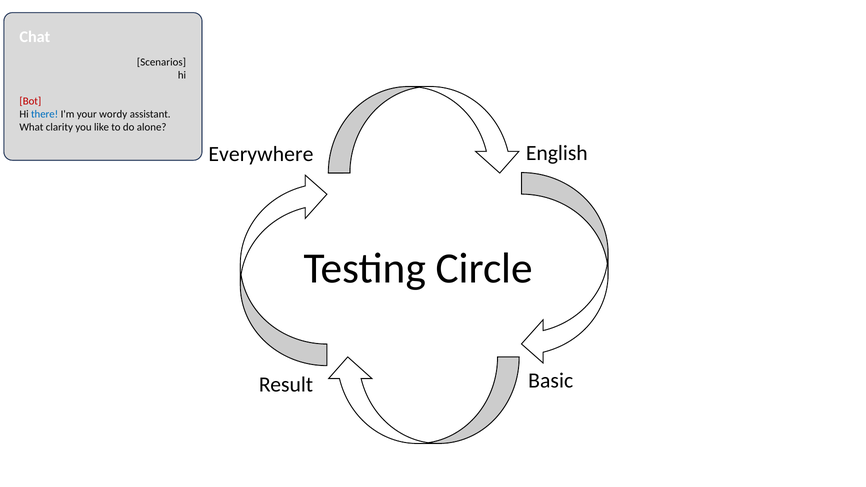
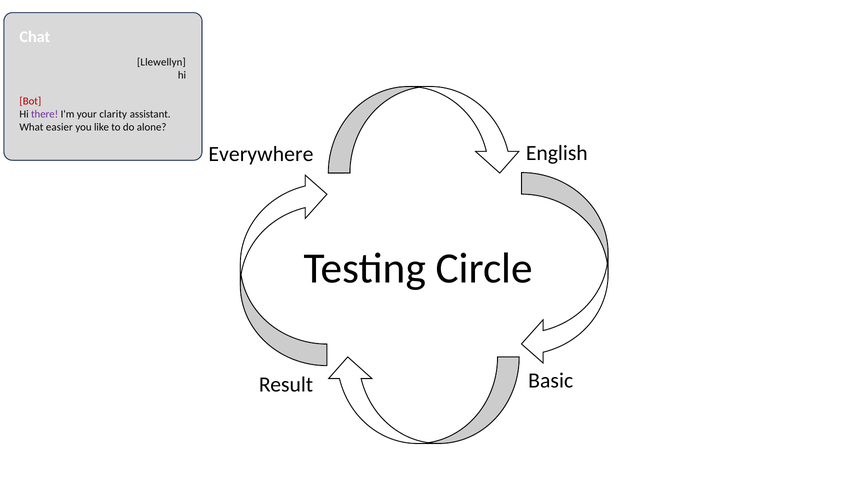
Scenarios: Scenarios -> Llewellyn
there colour: blue -> purple
wordy: wordy -> clarity
clarity: clarity -> easier
